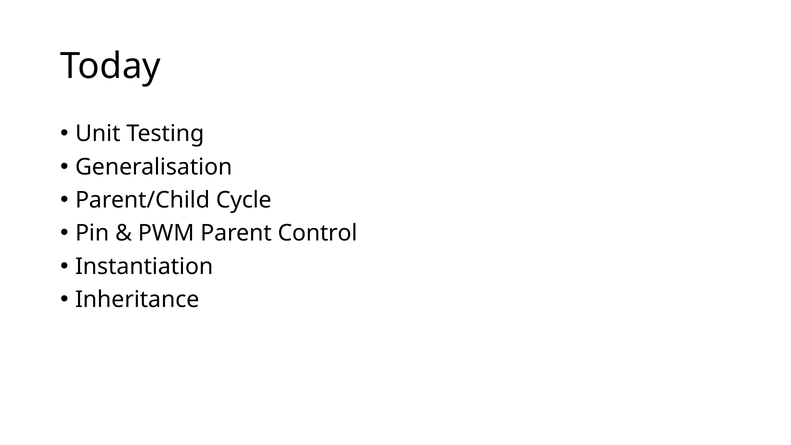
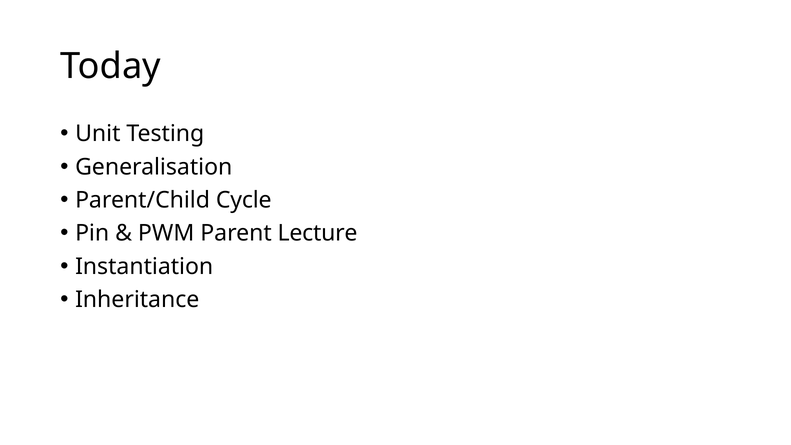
Control: Control -> Lecture
